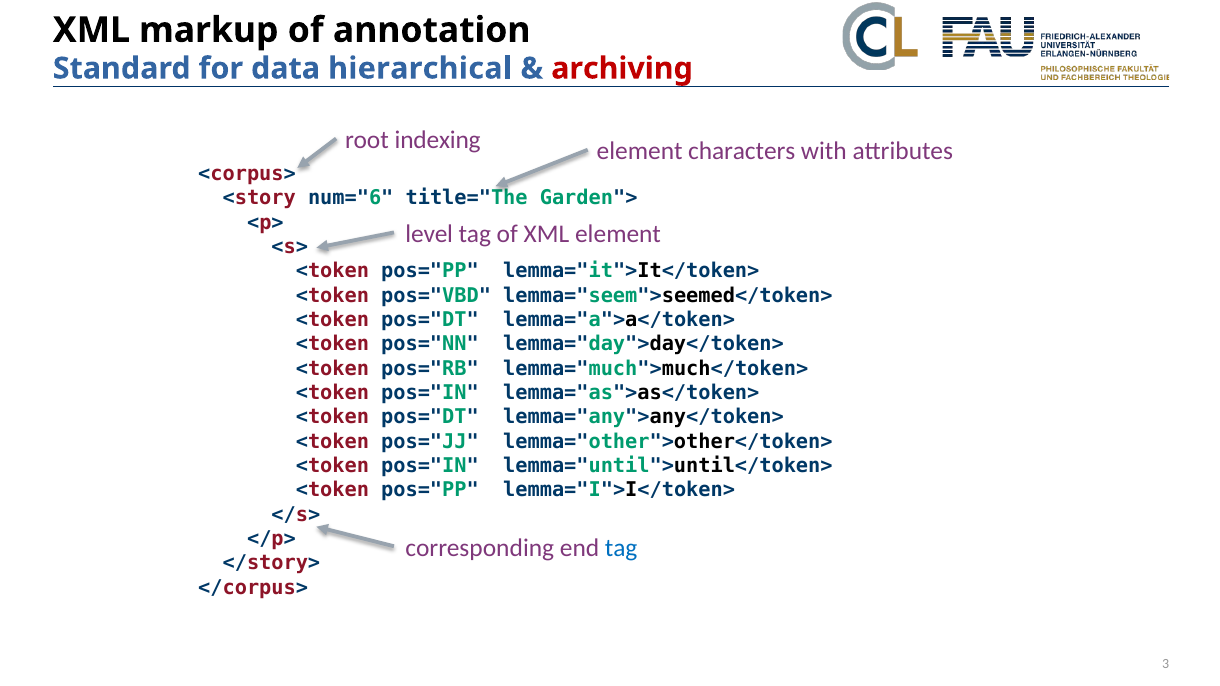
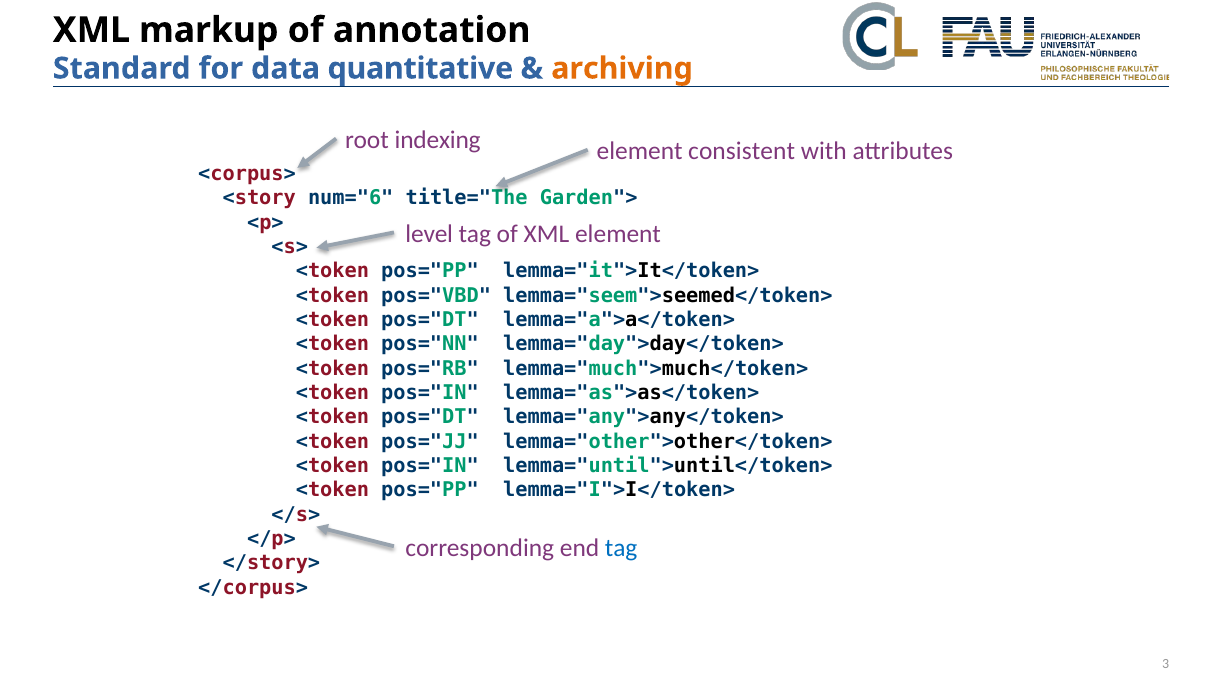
hierarchical: hierarchical -> quantitative
archiving colour: red -> orange
characters: characters -> consistent
